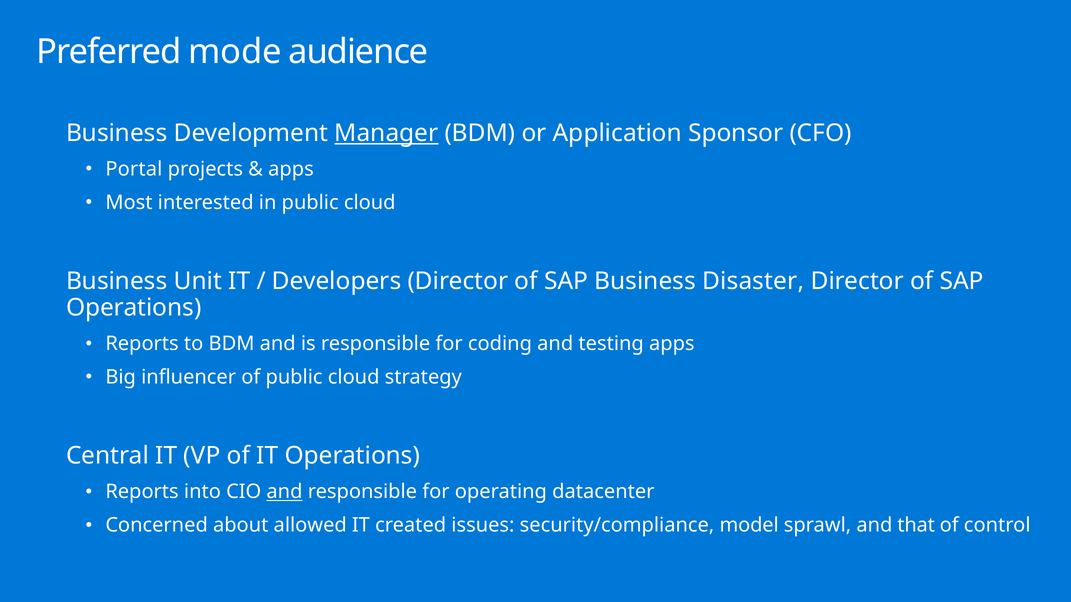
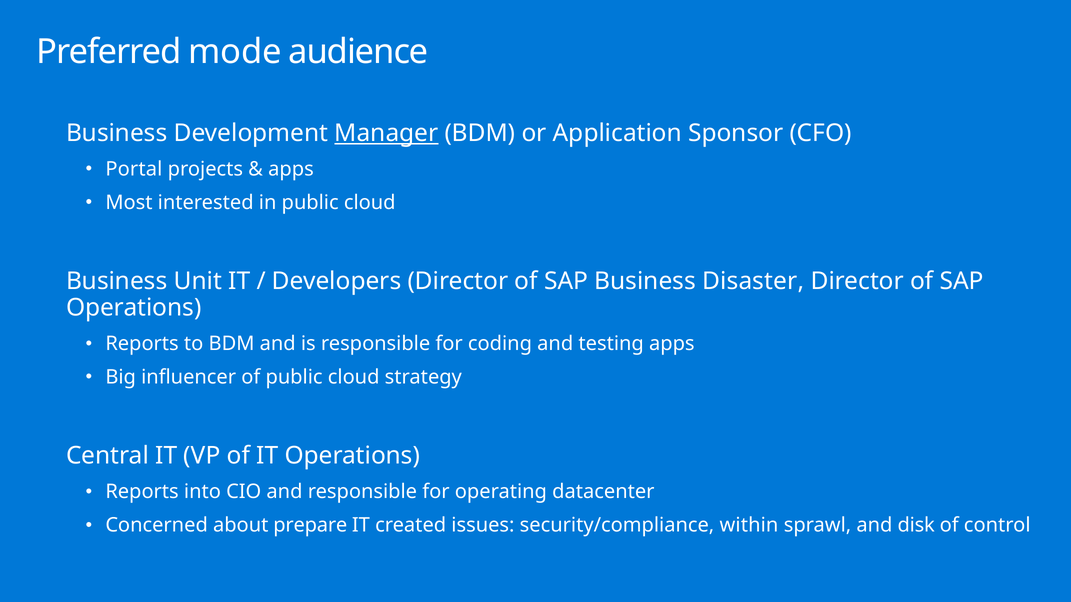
and at (284, 492) underline: present -> none
allowed: allowed -> prepare
model: model -> within
that: that -> disk
